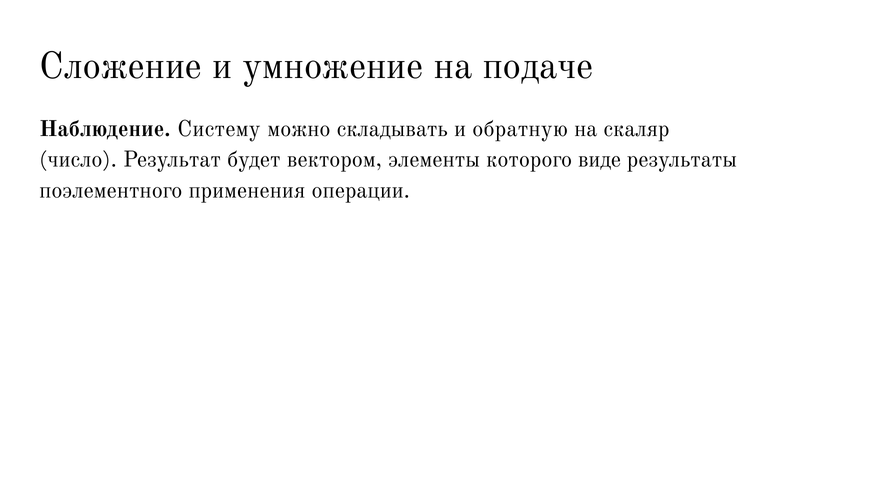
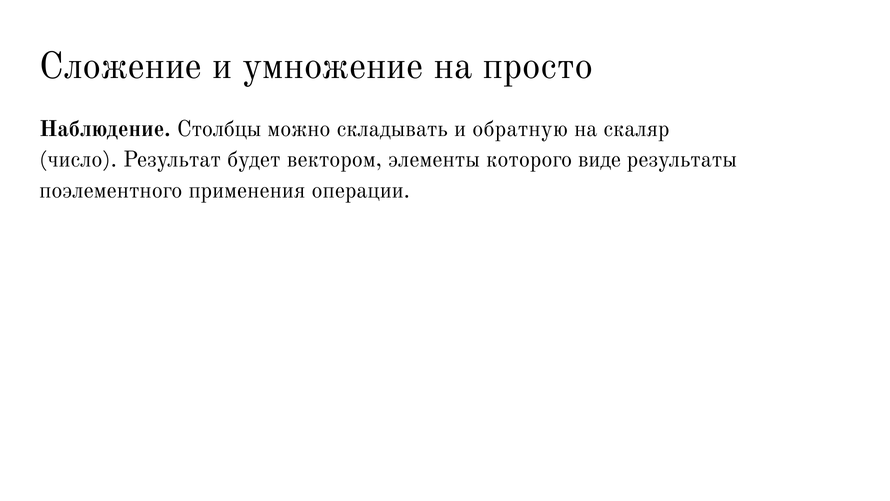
подаче: подаче -> просто
Систему: Систему -> Столбцы
